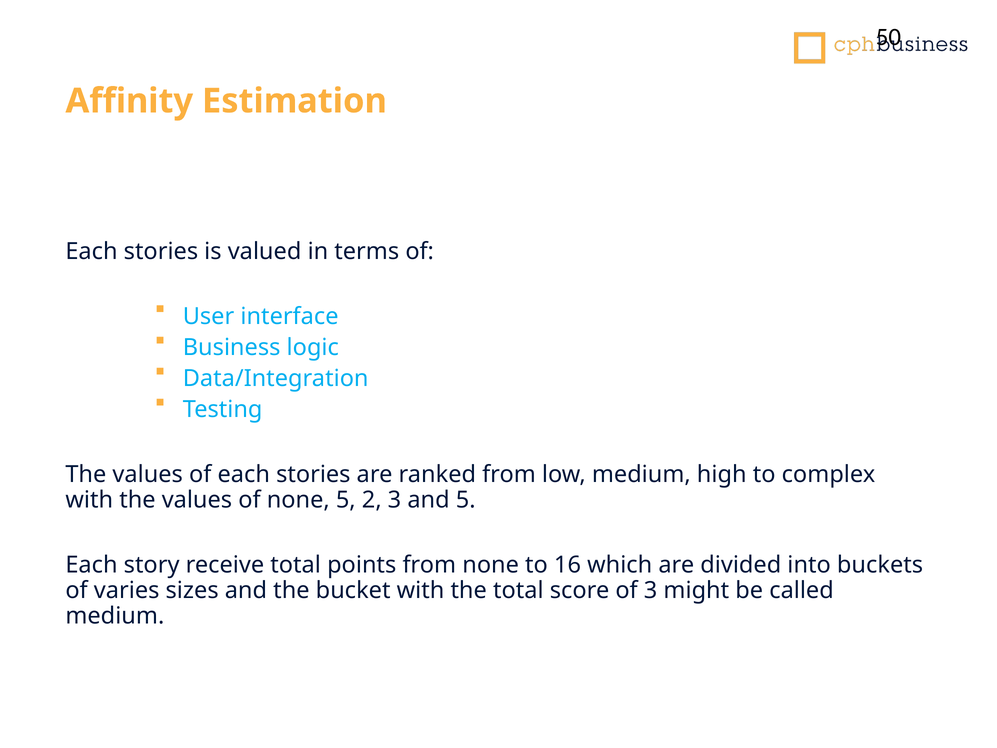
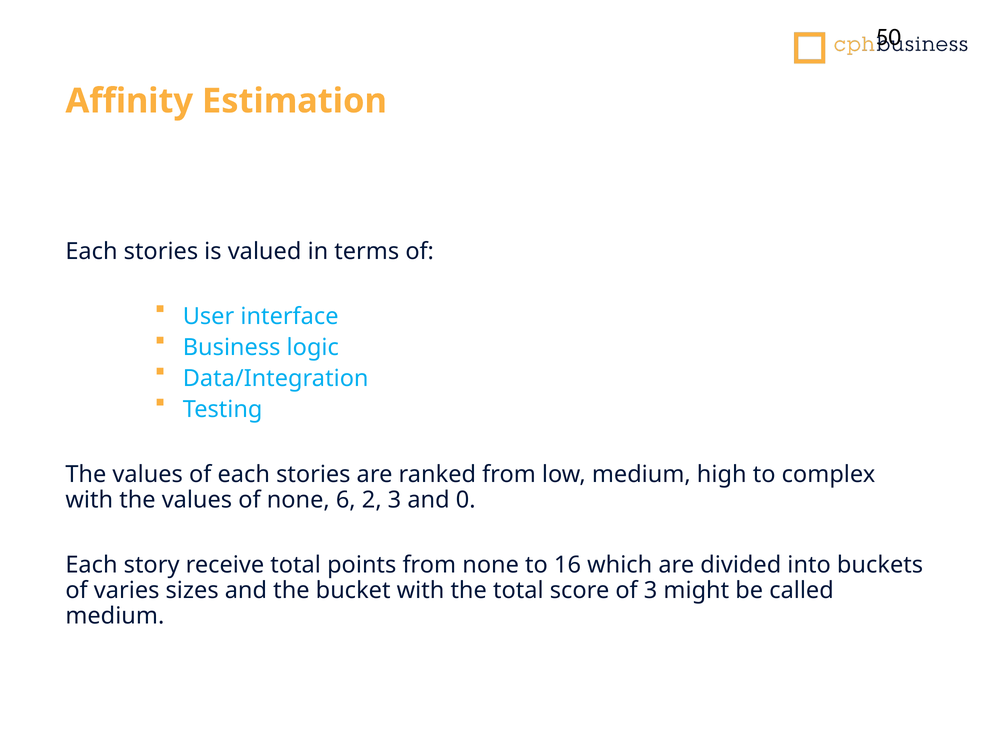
none 5: 5 -> 6
and 5: 5 -> 0
